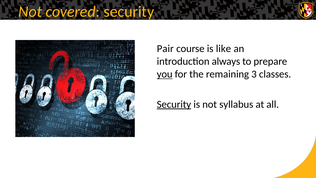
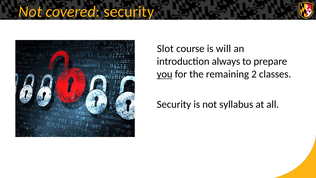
Pair: Pair -> Slot
like: like -> will
3: 3 -> 2
Security underline: present -> none
